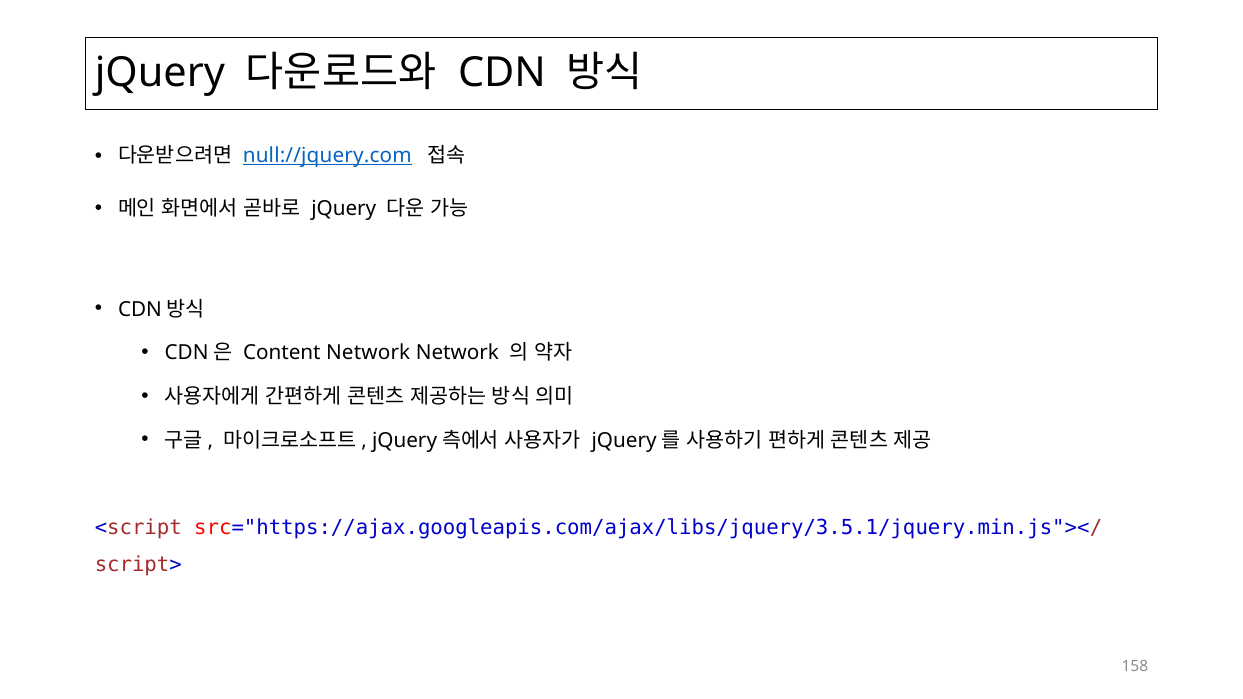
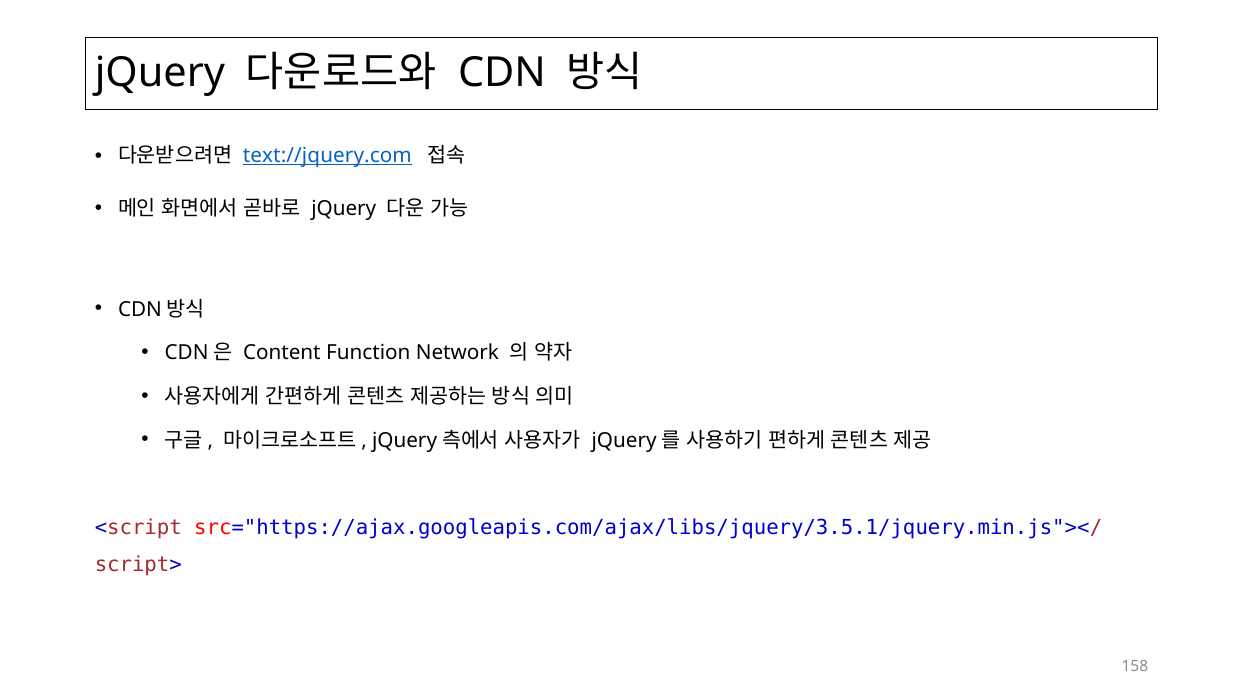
null://jquery.com: null://jquery.com -> text://jquery.com
Content Network: Network -> Function
